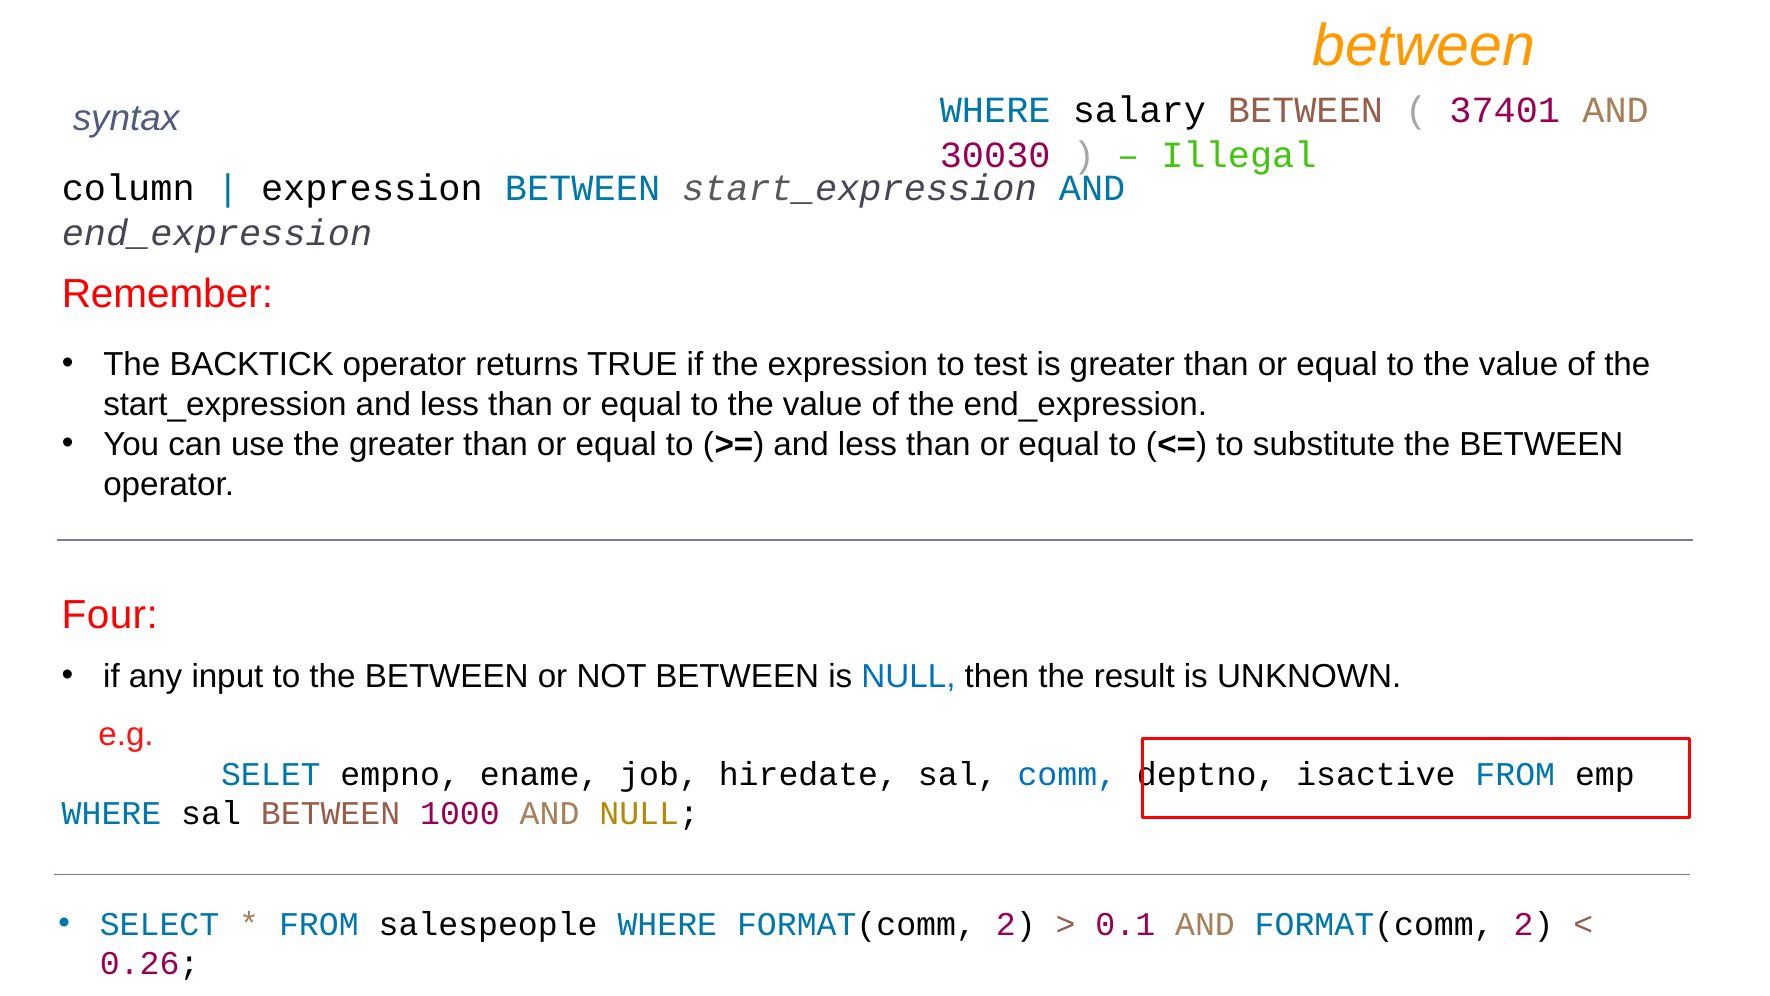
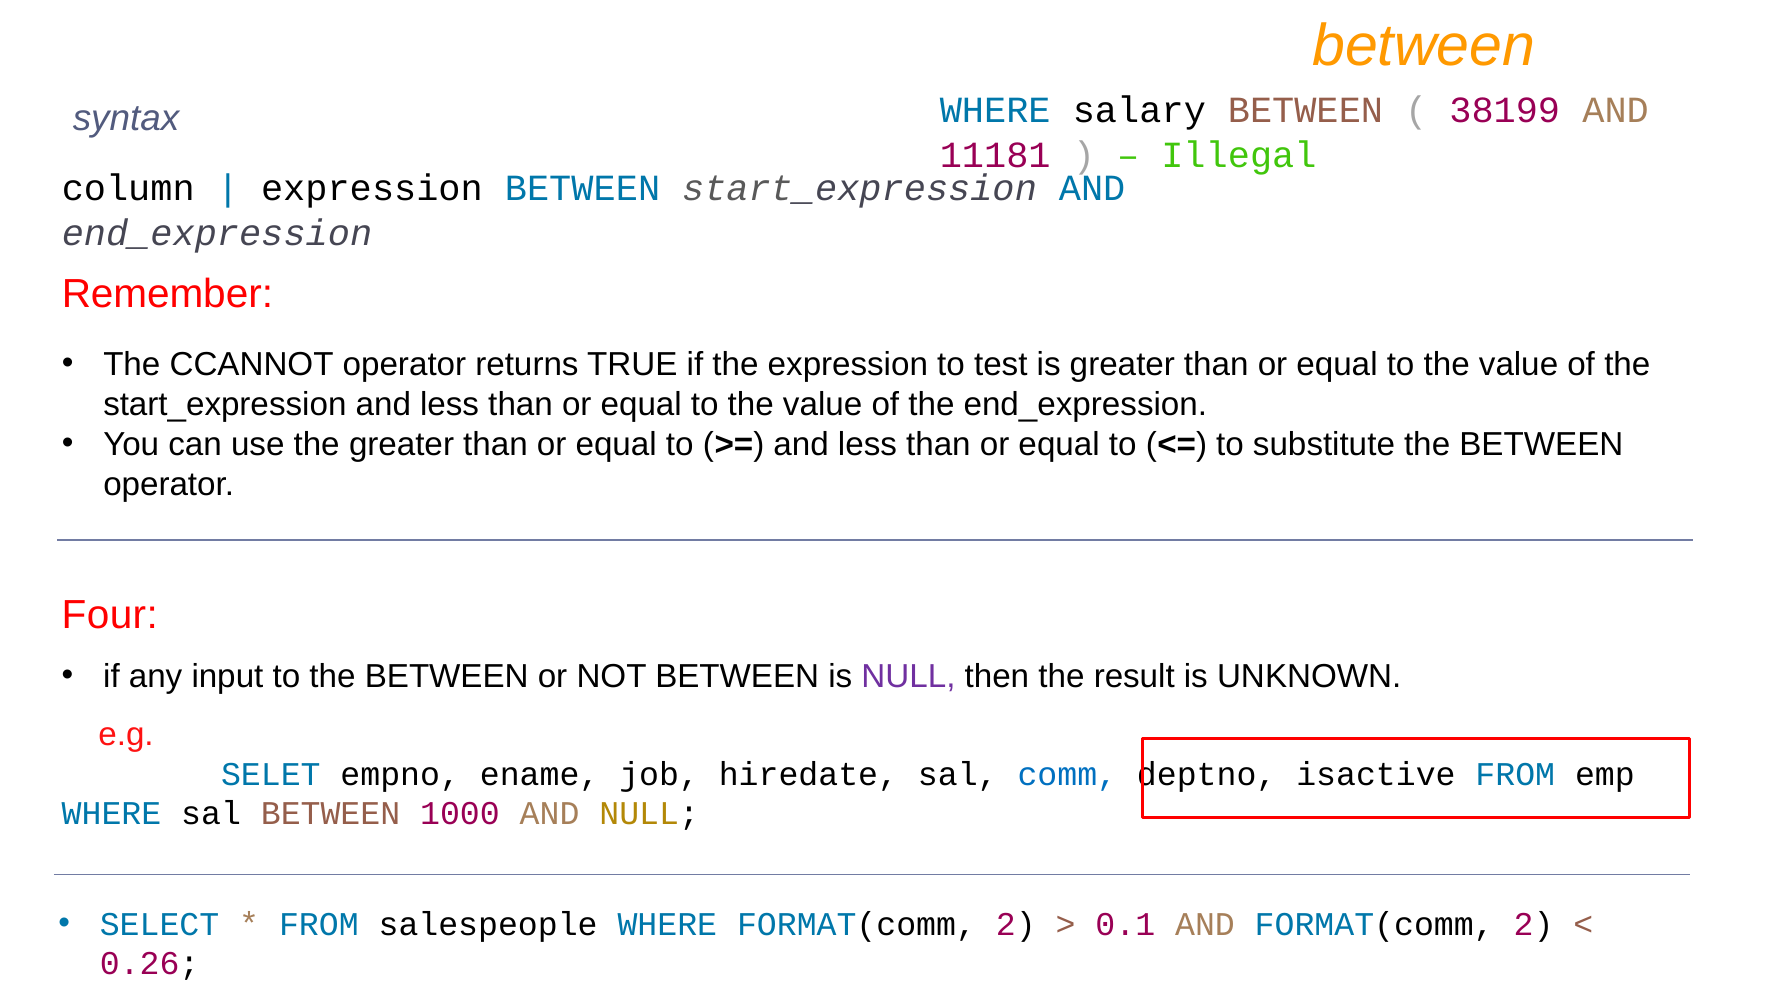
37401: 37401 -> 38199
30030: 30030 -> 11181
BACKTICK: BACKTICK -> CCANNOT
NULL at (909, 677) colour: blue -> purple
